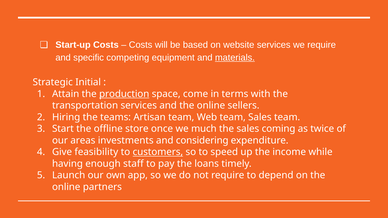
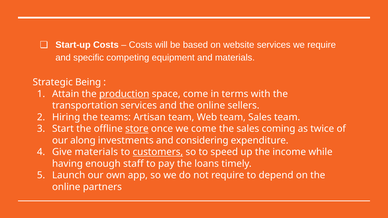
materials at (235, 58) underline: present -> none
Initial: Initial -> Being
store underline: none -> present
we much: much -> come
areas: areas -> along
Give feasibility: feasibility -> materials
